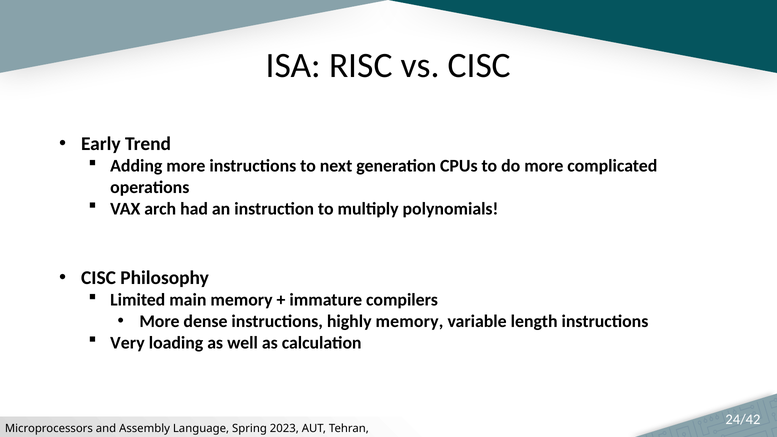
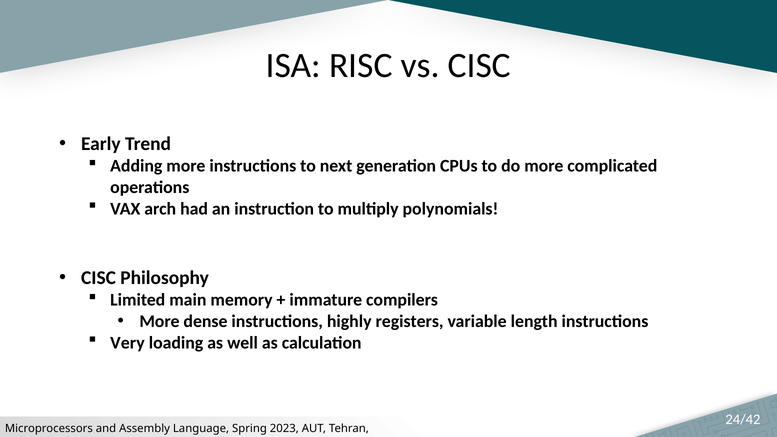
highly memory: memory -> registers
